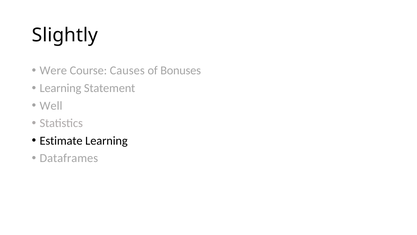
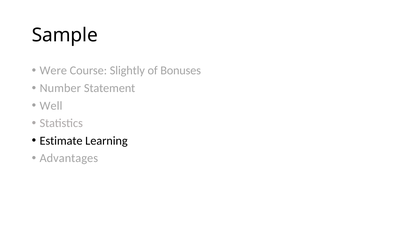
Slightly: Slightly -> Sample
Causes: Causes -> Slightly
Learning at (60, 88): Learning -> Number
Dataframes: Dataframes -> Advantages
